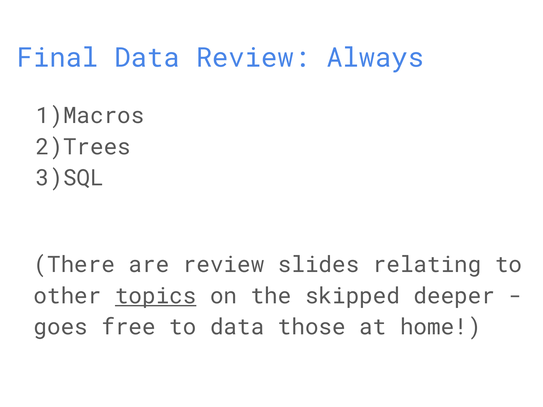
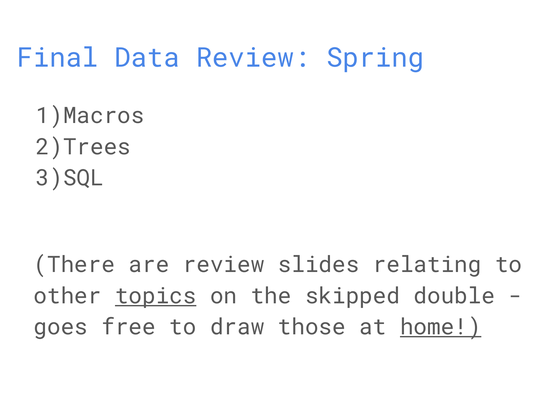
Always: Always -> Spring
deeper: deeper -> double
to data: data -> draw
home underline: none -> present
